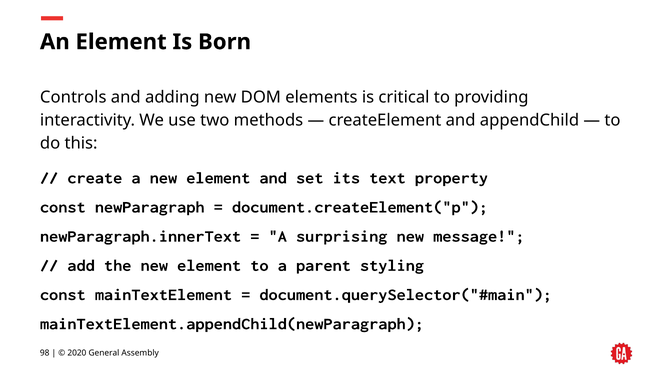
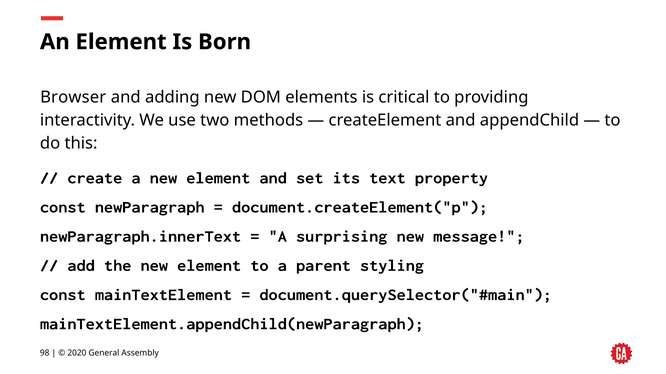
Controls: Controls -> Browser
